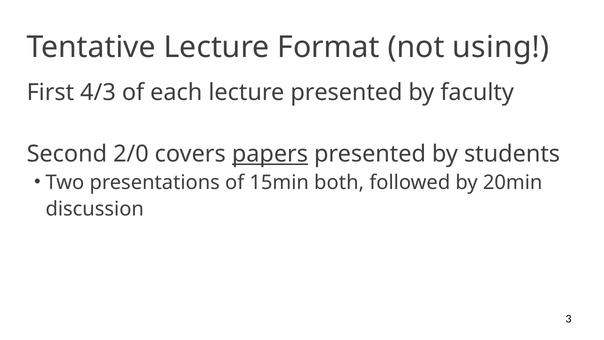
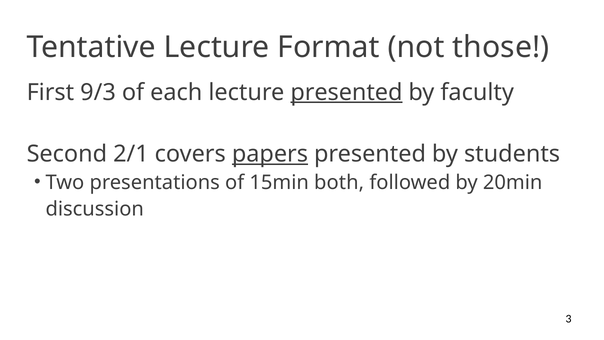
using: using -> those
4/3: 4/3 -> 9/3
presented at (346, 92) underline: none -> present
2/0: 2/0 -> 2/1
